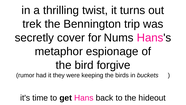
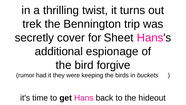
Nums: Nums -> Sheet
metaphor: metaphor -> additional
